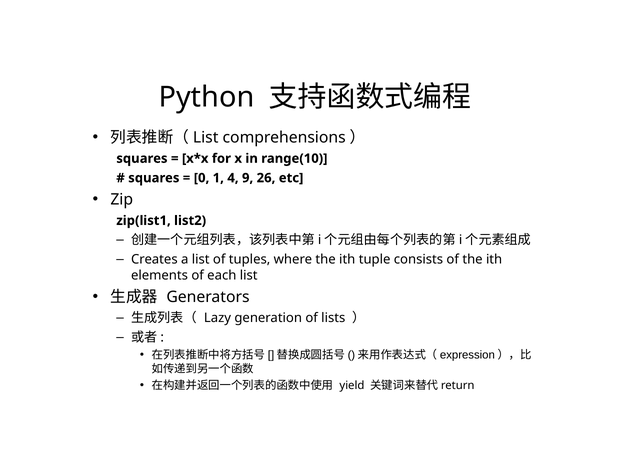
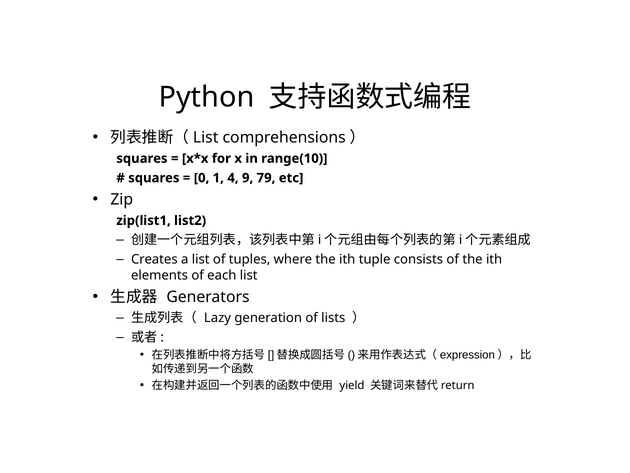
26: 26 -> 79
